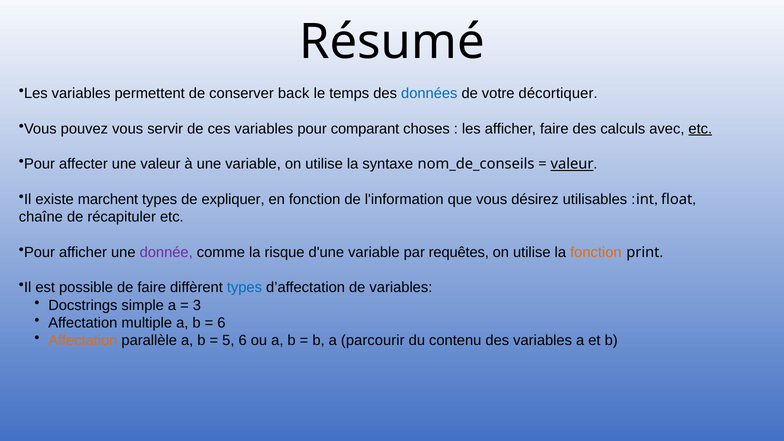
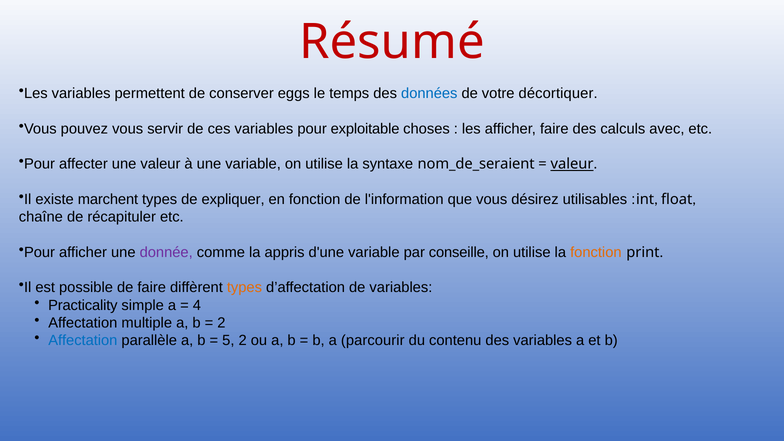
Résumé colour: black -> red
back: back -> eggs
comparant: comparant -> exploitable
etc at (700, 129) underline: present -> none
nom_de_conseils: nom_de_conseils -> nom_de_seraient
risque: risque -> appris
requêtes: requêtes -> conseille
types at (244, 288) colour: blue -> orange
Docstrings: Docstrings -> Practicality
3: 3 -> 4
6 at (221, 323): 6 -> 2
Affectation at (83, 340) colour: orange -> blue
5 6: 6 -> 2
